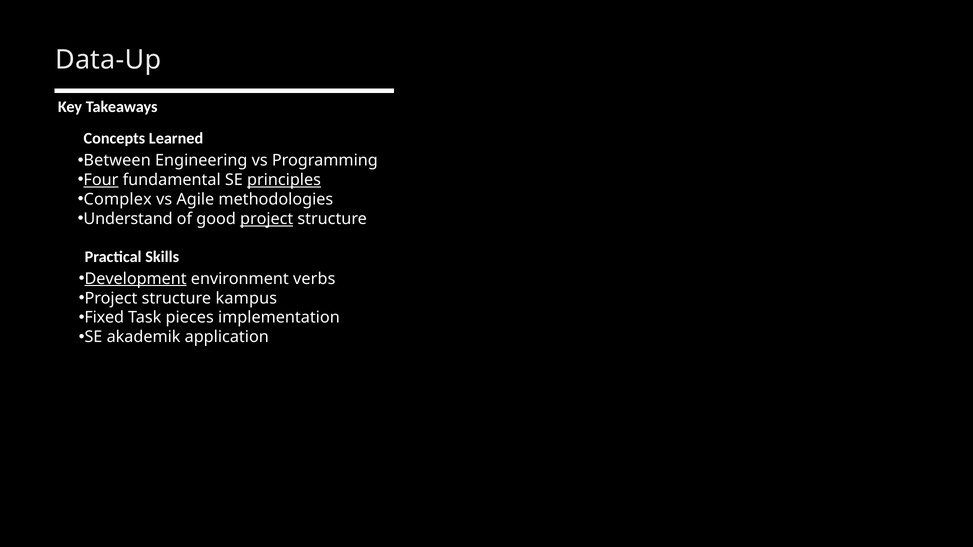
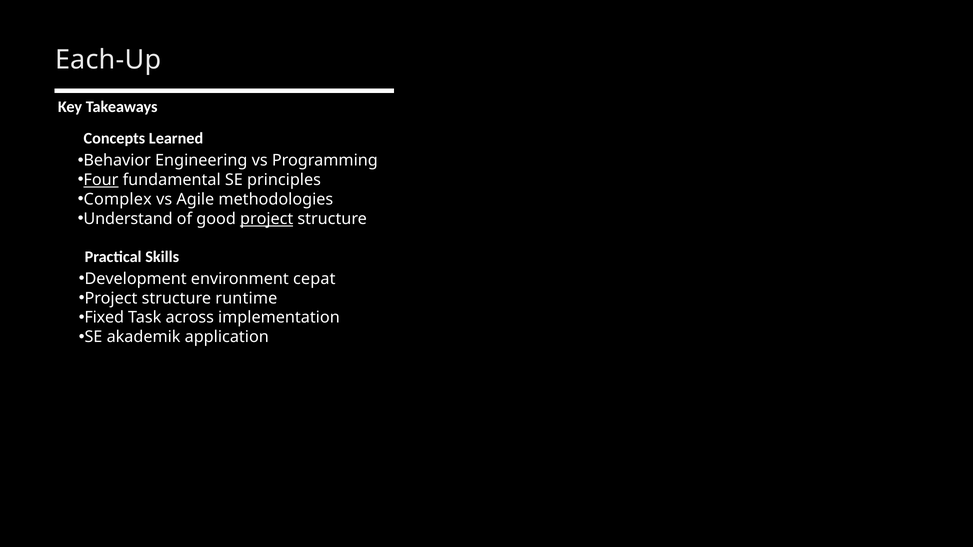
Data-Up: Data-Up -> Each-Up
Between: Between -> Behavior
principles underline: present -> none
Development underline: present -> none
verbs: verbs -> cepat
kampus: kampus -> runtime
pieces: pieces -> across
